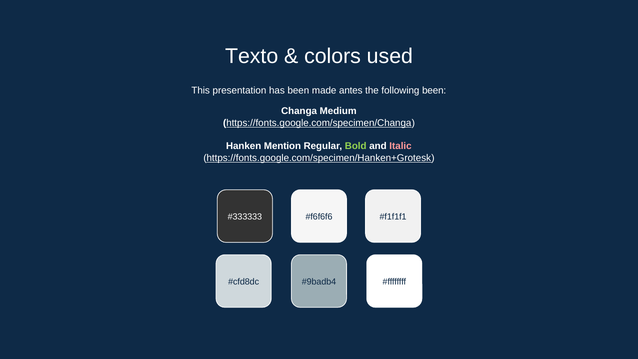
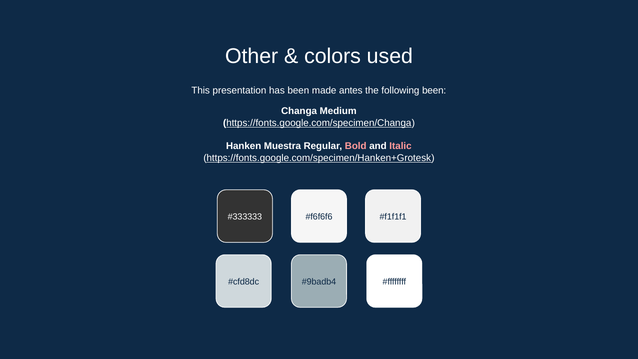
Texto: Texto -> Other
Mention: Mention -> Muestra
Bold colour: light green -> pink
